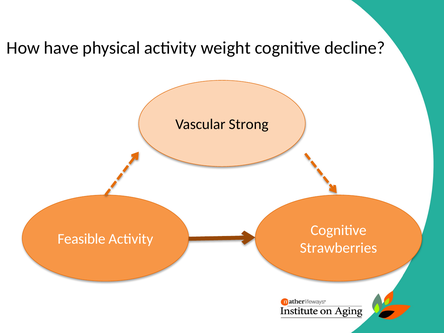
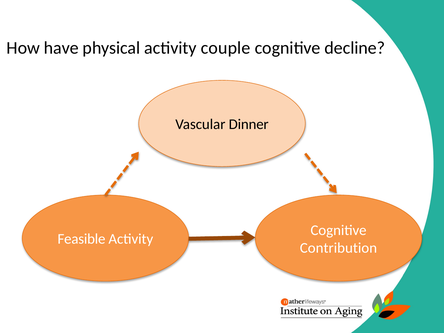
weight: weight -> couple
Strong: Strong -> Dinner
Strawberries: Strawberries -> Contribution
